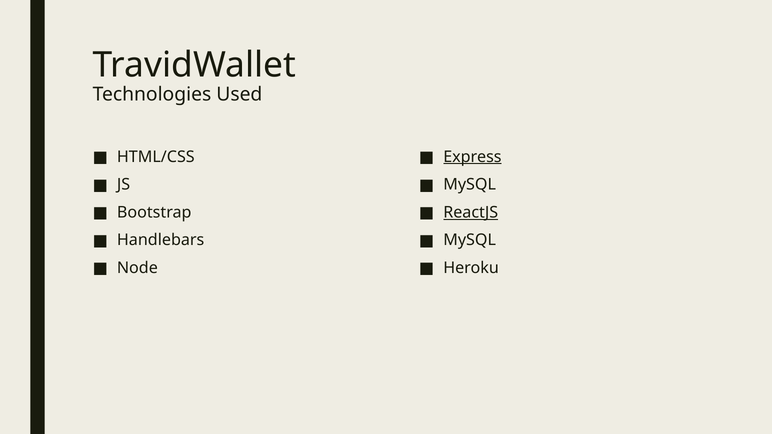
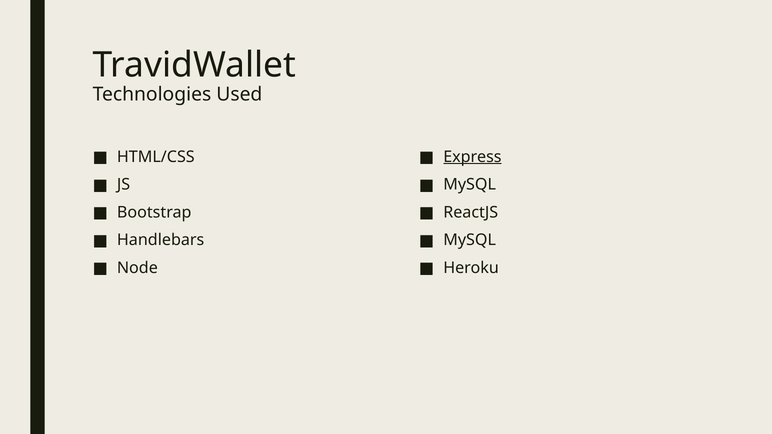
ReactJS underline: present -> none
